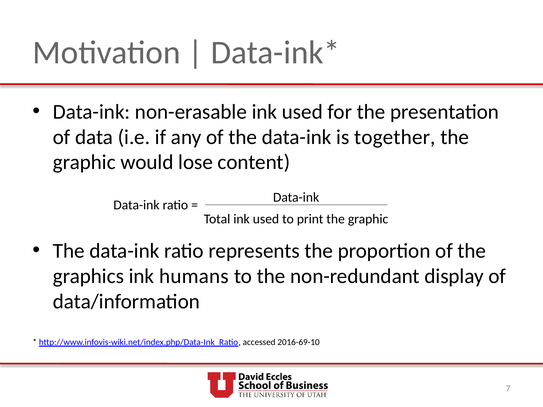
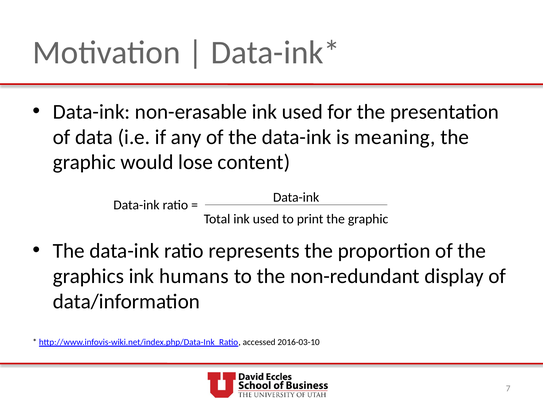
together: together -> meaning
2016-69-10: 2016-69-10 -> 2016-03-10
